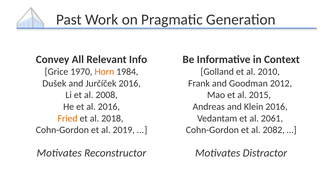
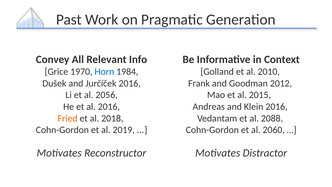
Horn colour: orange -> blue
2008: 2008 -> 2056
2061: 2061 -> 2088
2082: 2082 -> 2060
